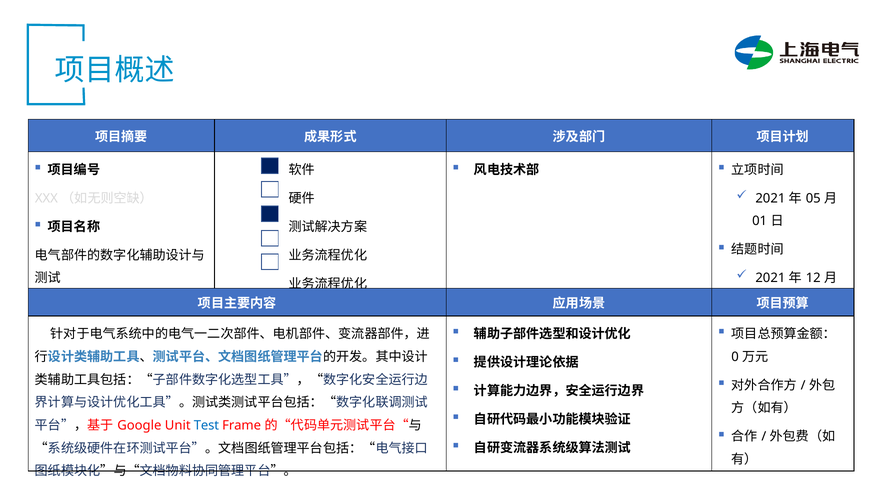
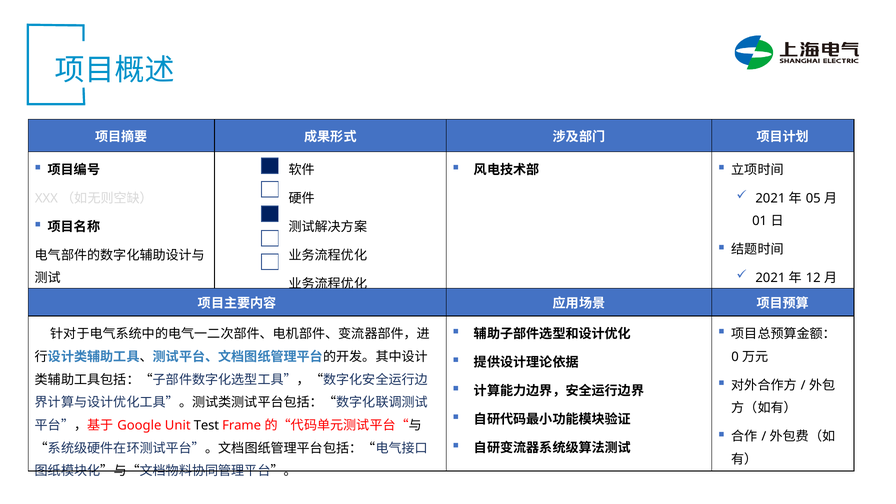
Test colour: blue -> black
